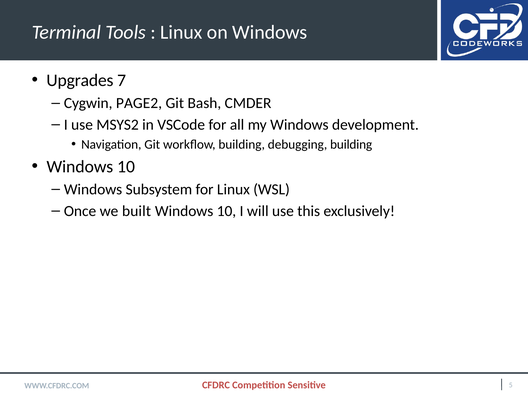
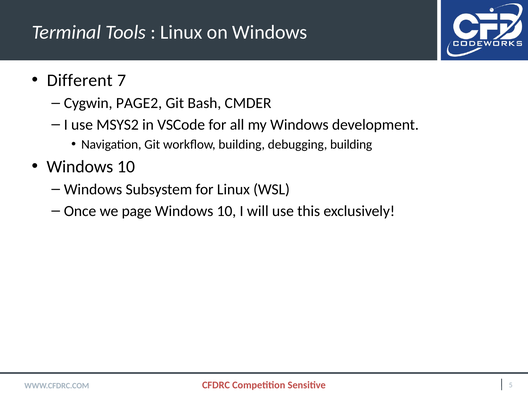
Upgrades: Upgrades -> Different
built: built -> page
